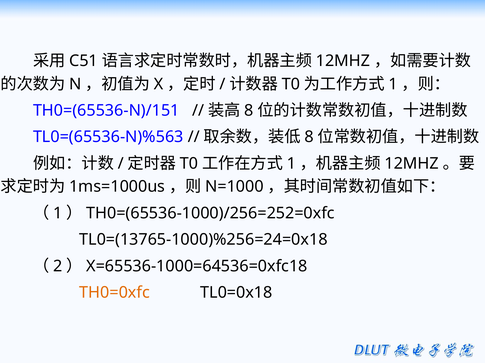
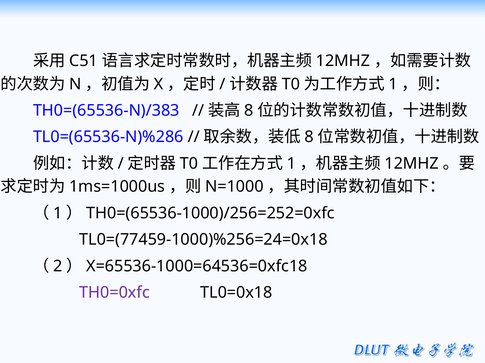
TH0=(65536-N)/151: TH0=(65536-N)/151 -> TH0=(65536-N)/383
TL0=(65536-N)%563: TL0=(65536-N)%563 -> TL0=(65536-N)%286
TL0=(13765-1000)%256=24=0x18: TL0=(13765-1000)%256=24=0x18 -> TL0=(77459-1000)%256=24=0x18
TH0=0xfc colour: orange -> purple
